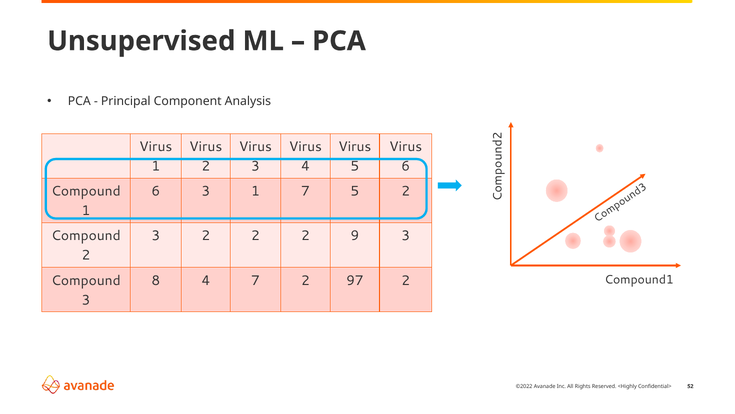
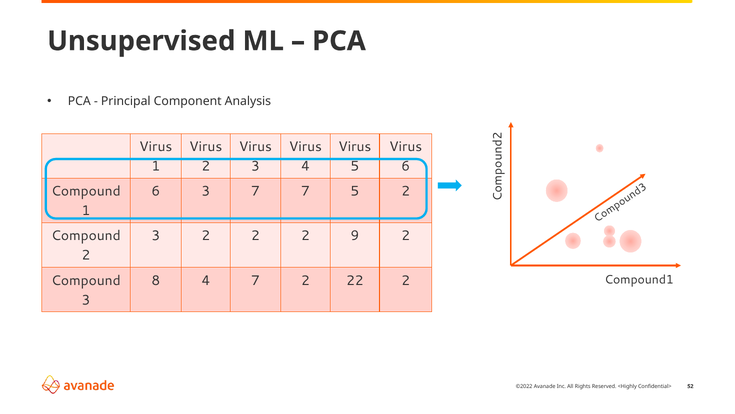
3 1: 1 -> 7
9 3: 3 -> 2
97: 97 -> 22
